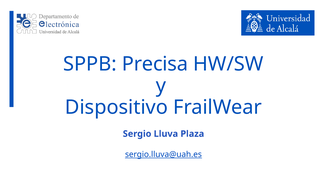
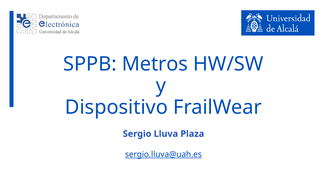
Precisa: Precisa -> Metros
